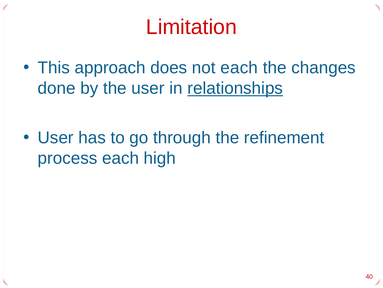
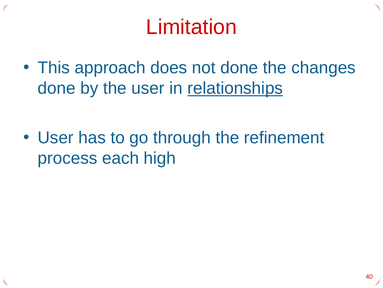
not each: each -> done
